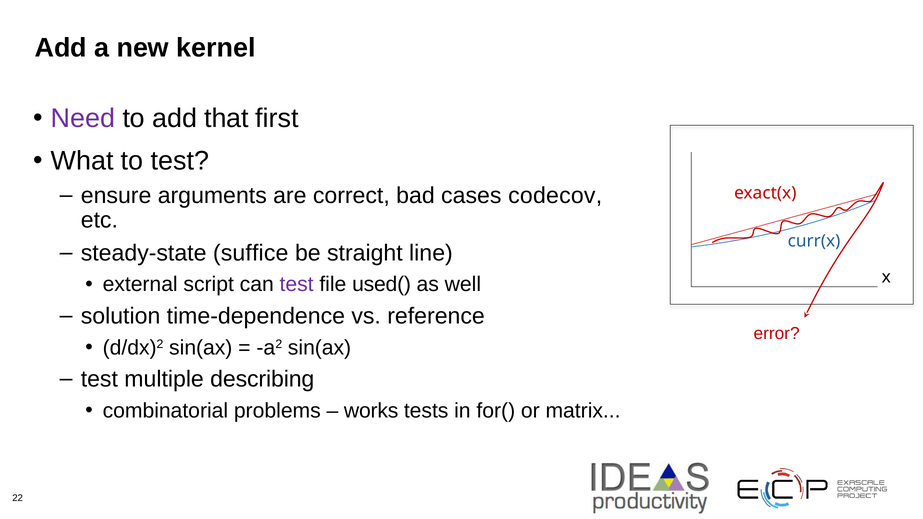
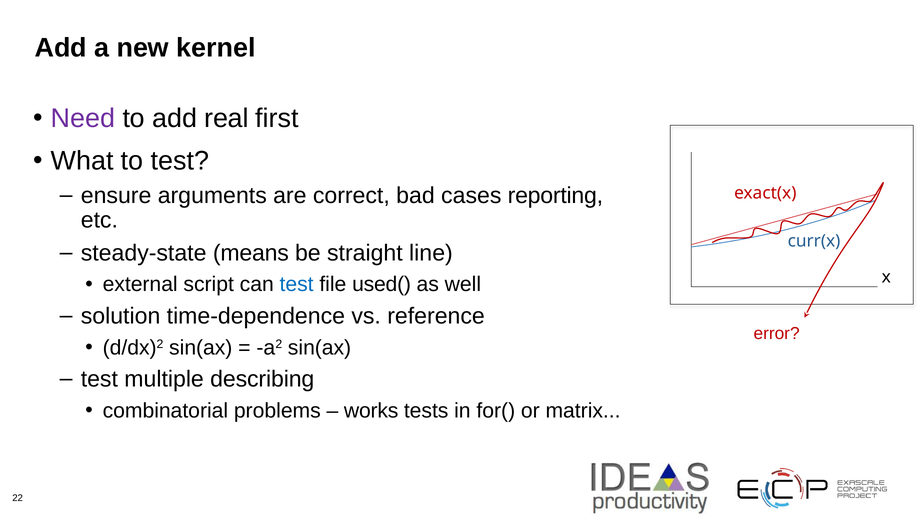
that: that -> real
codecov: codecov -> reporting
suffice: suffice -> means
test at (297, 285) colour: purple -> blue
